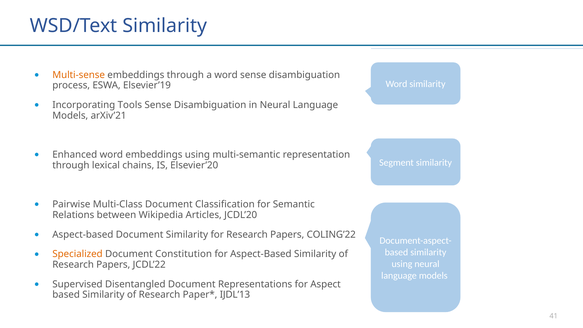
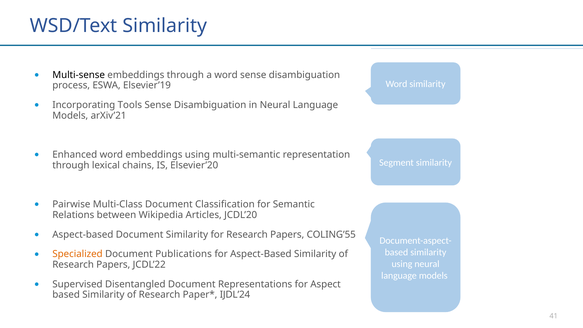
Multi-sense colour: orange -> black
COLING’22: COLING’22 -> COLING’55
Constitution: Constitution -> Publications
IJDL’13: IJDL’13 -> IJDL’24
